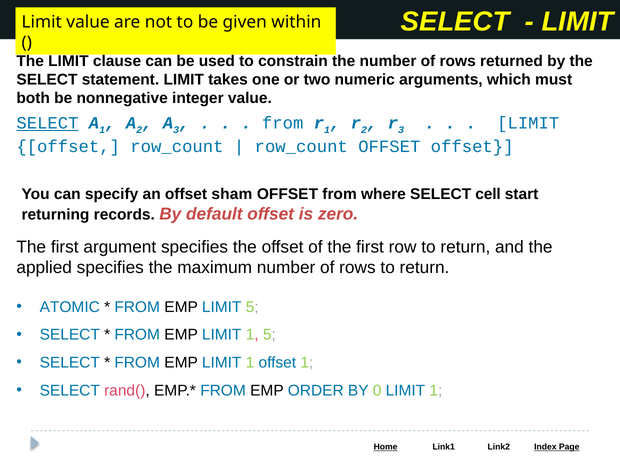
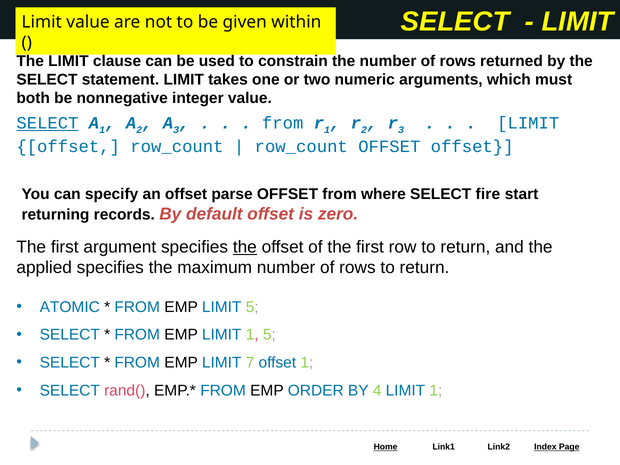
sham: sham -> parse
cell: cell -> fire
the at (245, 247) underline: none -> present
1 at (250, 363): 1 -> 7
0: 0 -> 4
